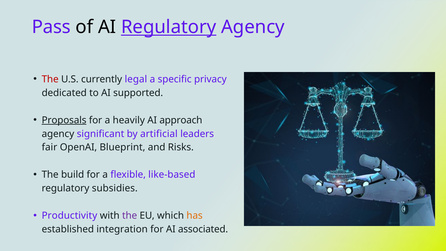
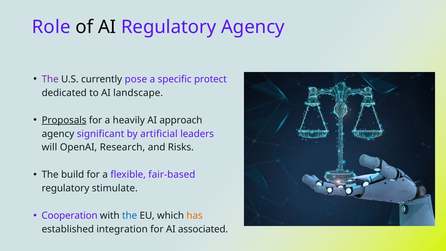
Pass: Pass -> Role
Regulatory at (169, 27) underline: present -> none
The at (50, 79) colour: red -> purple
legal: legal -> pose
privacy: privacy -> protect
supported: supported -> landscape
fair: fair -> will
Blueprint: Blueprint -> Research
like-based: like-based -> fair-based
subsidies: subsidies -> stimulate
Productivity: Productivity -> Cooperation
the at (130, 216) colour: purple -> blue
